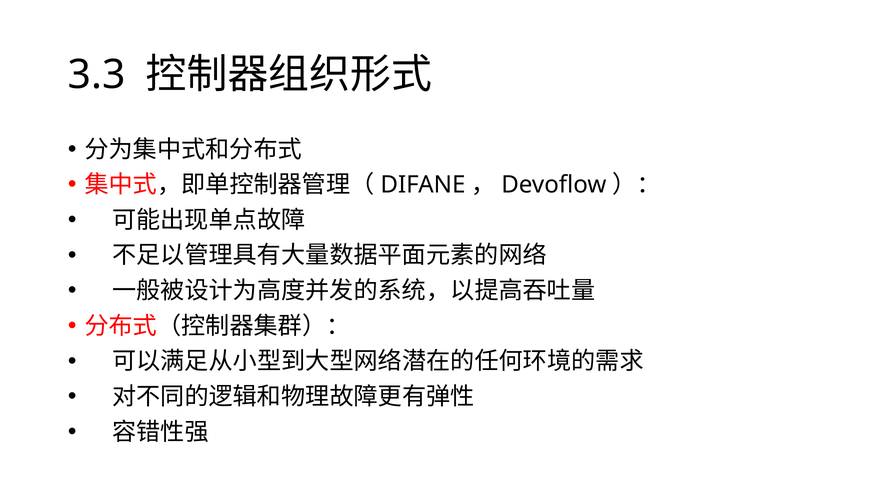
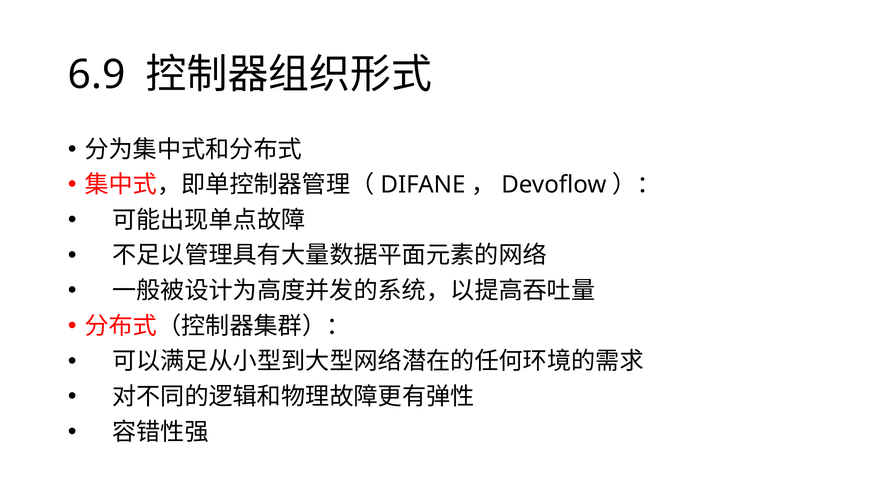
3.3: 3.3 -> 6.9
